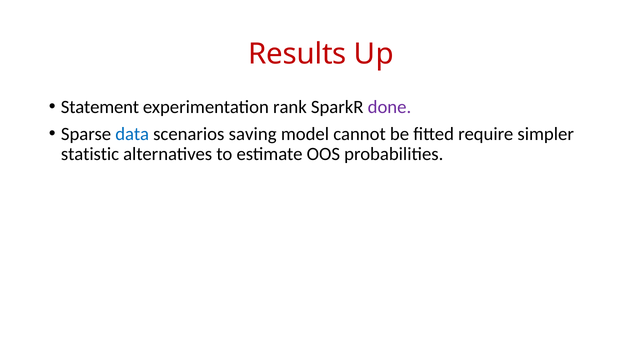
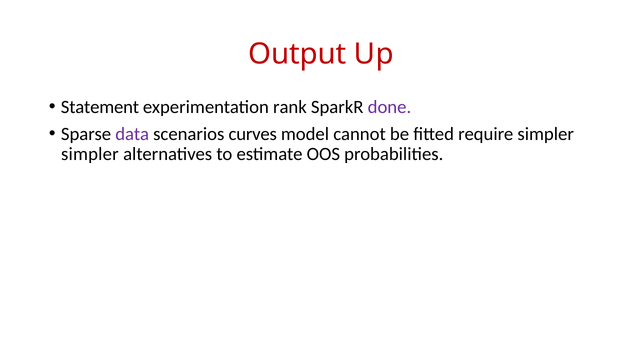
Results: Results -> Output
data colour: blue -> purple
saving: saving -> curves
statistic at (90, 154): statistic -> simpler
